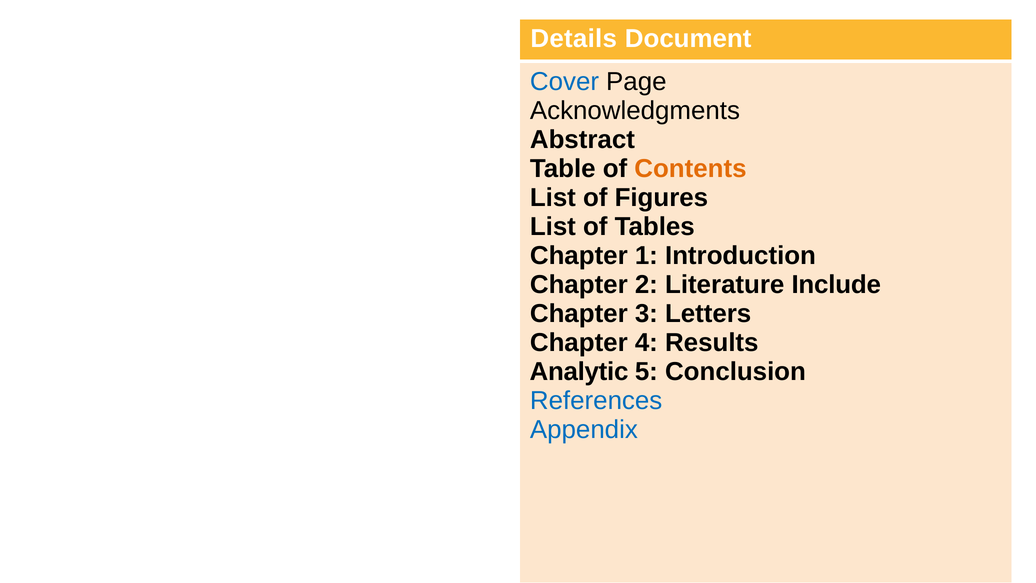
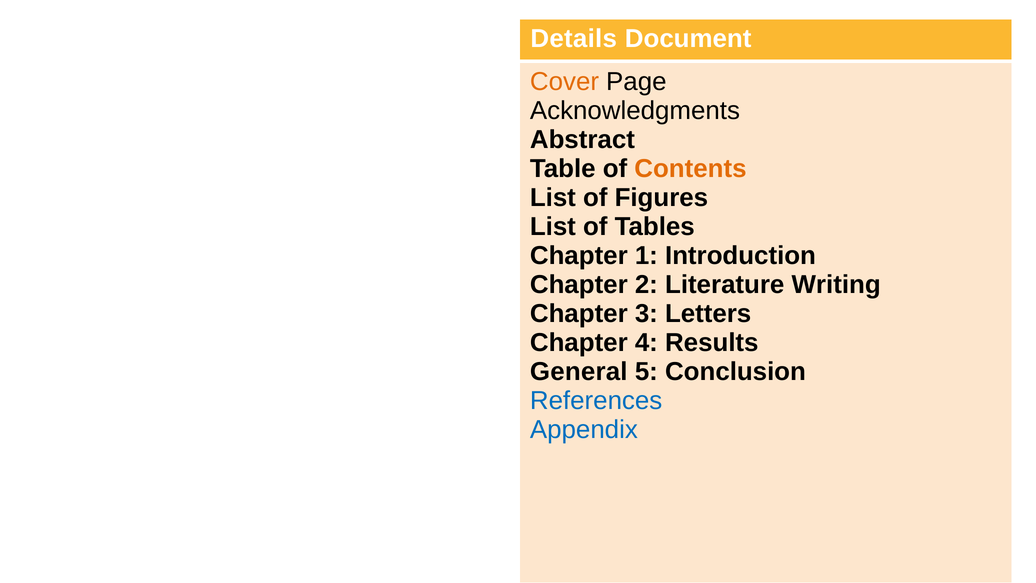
Cover colour: blue -> orange
Include: Include -> Writing
Analytic: Analytic -> General
